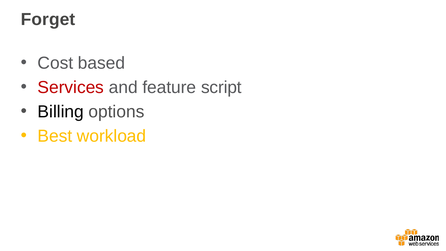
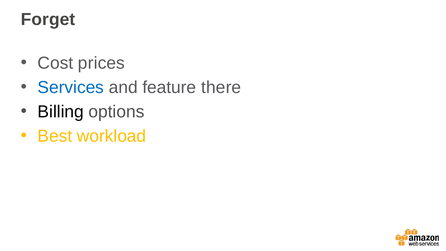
based: based -> prices
Services colour: red -> blue
script: script -> there
